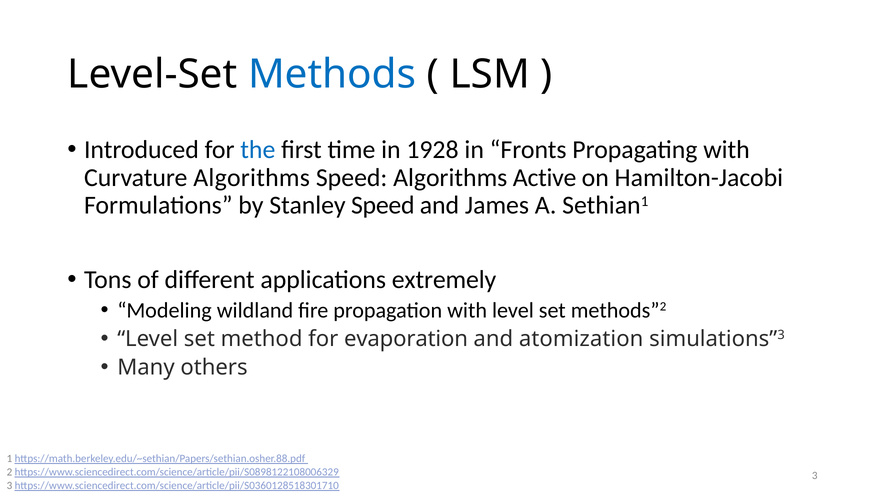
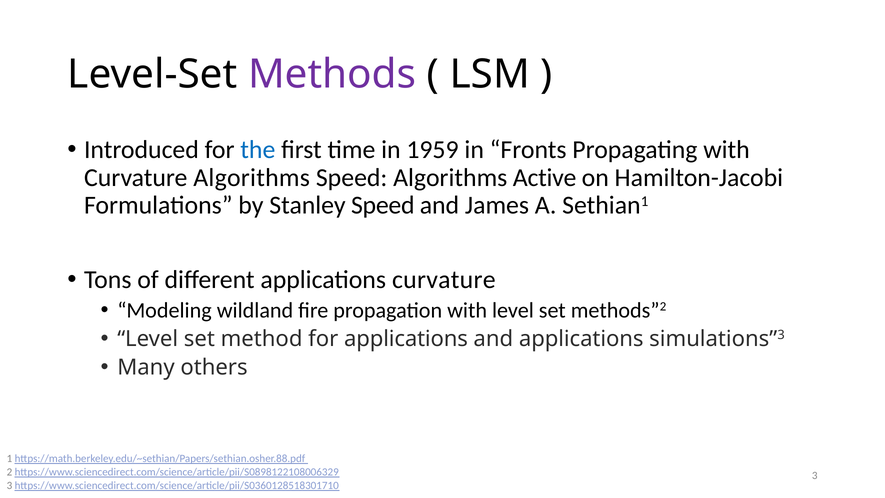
Methods colour: blue -> purple
1928: 1928 -> 1959
applications extremely: extremely -> curvature
for evaporation: evaporation -> applications
and atomization: atomization -> applications
